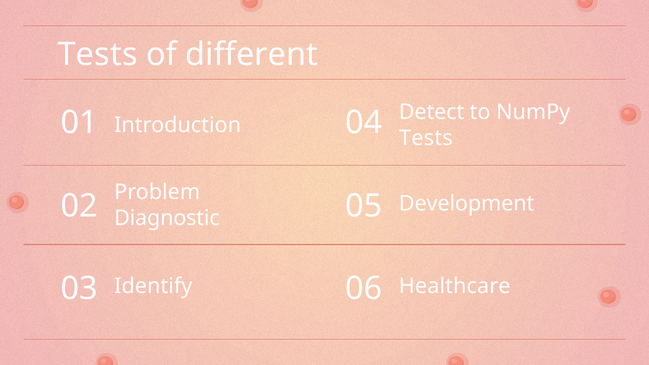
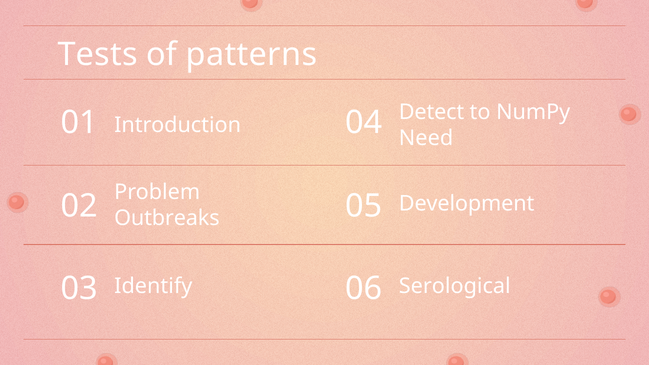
different: different -> patterns
Tests at (426, 138): Tests -> Need
Diagnostic: Diagnostic -> Outbreaks
Healthcare: Healthcare -> Serological
